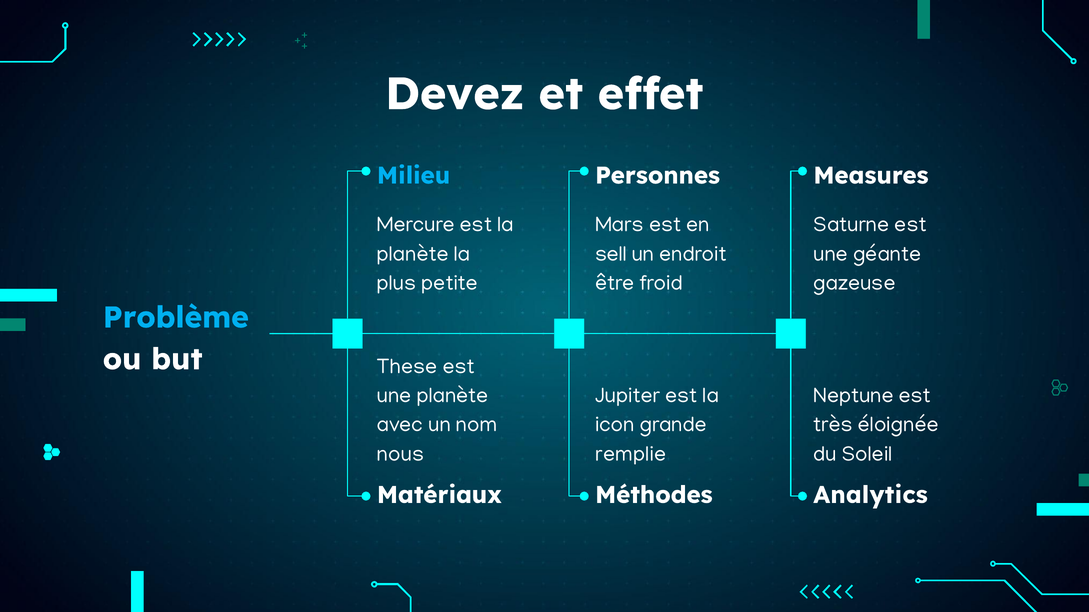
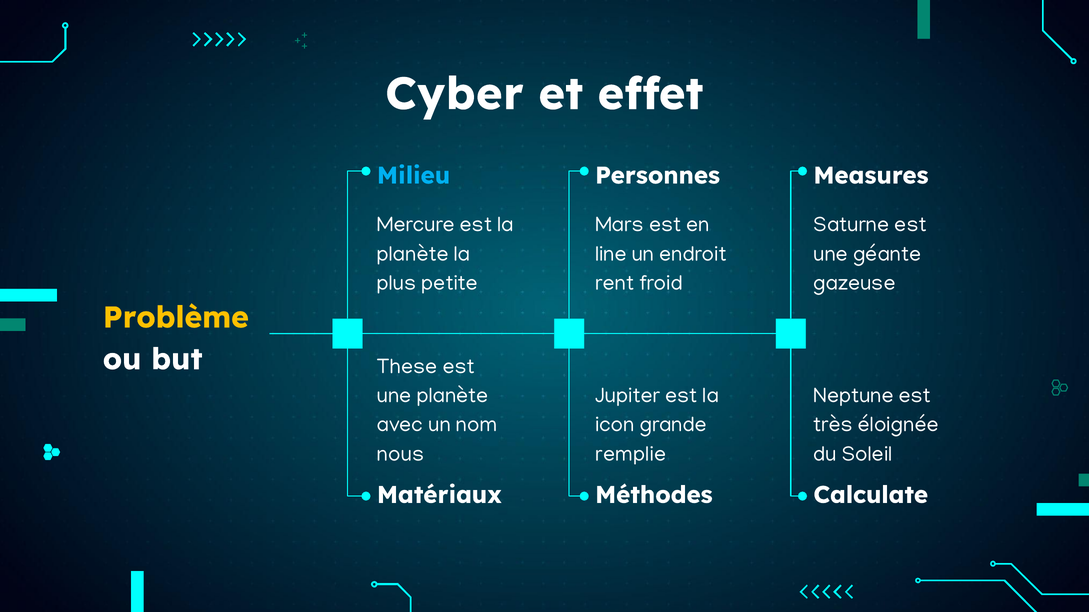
Devez: Devez -> Cyber
sell: sell -> line
être: être -> rent
Problème colour: light blue -> yellow
Analytics: Analytics -> Calculate
